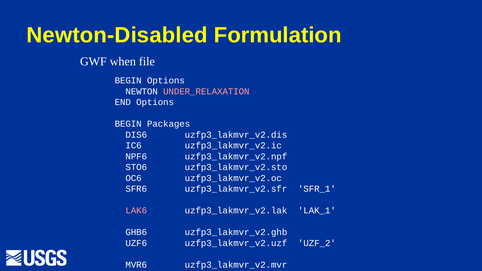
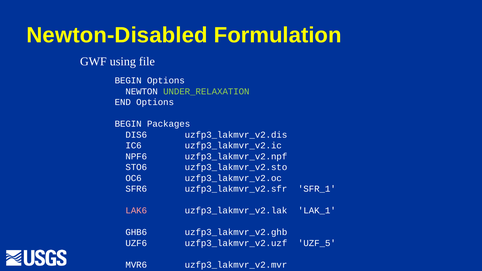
when: when -> using
UNDER_RELAXATION colour: pink -> light green
UZF_2: UZF_2 -> UZF_5
